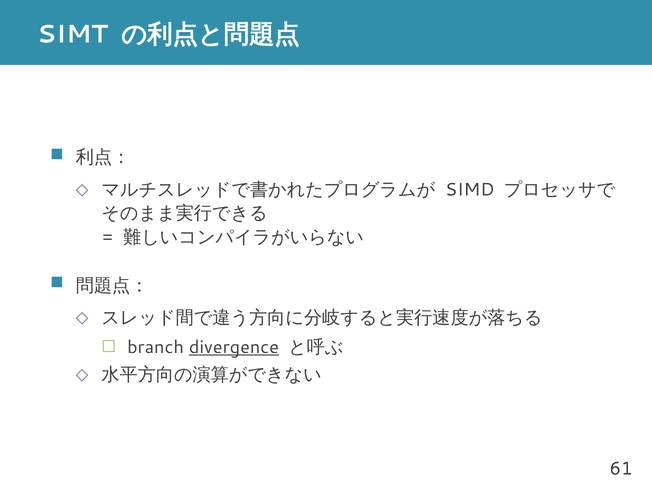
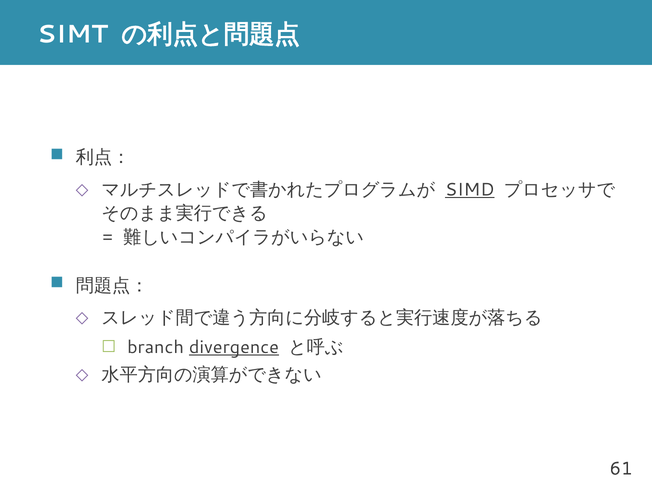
SIMD underline: none -> present
